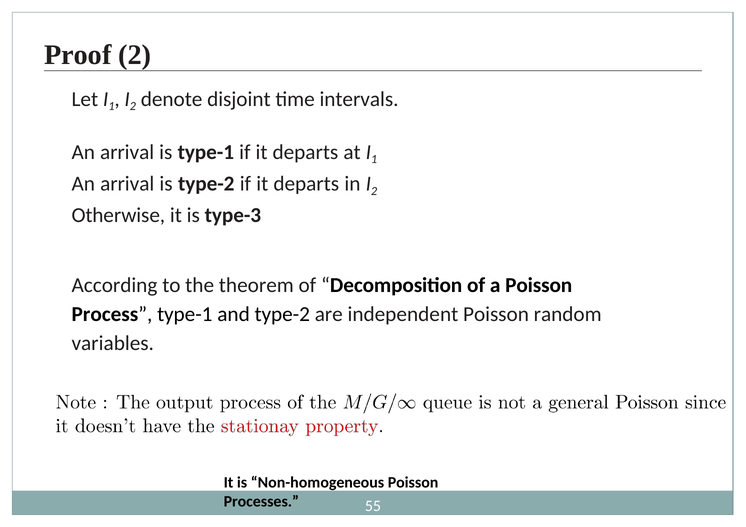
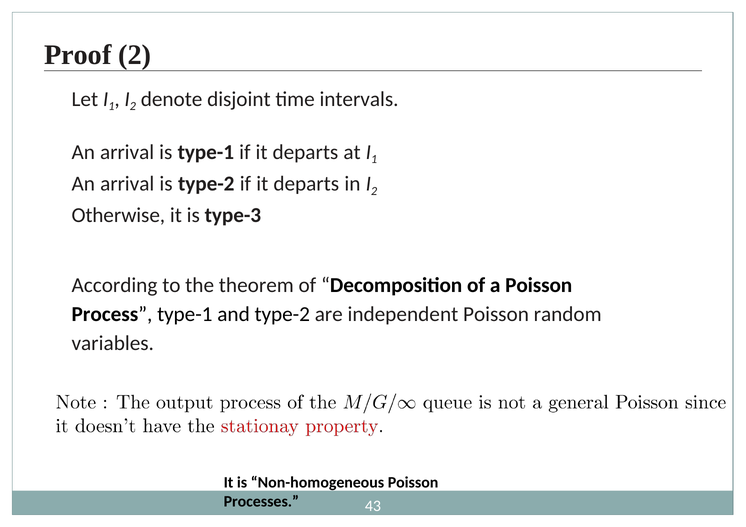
55: 55 -> 43
